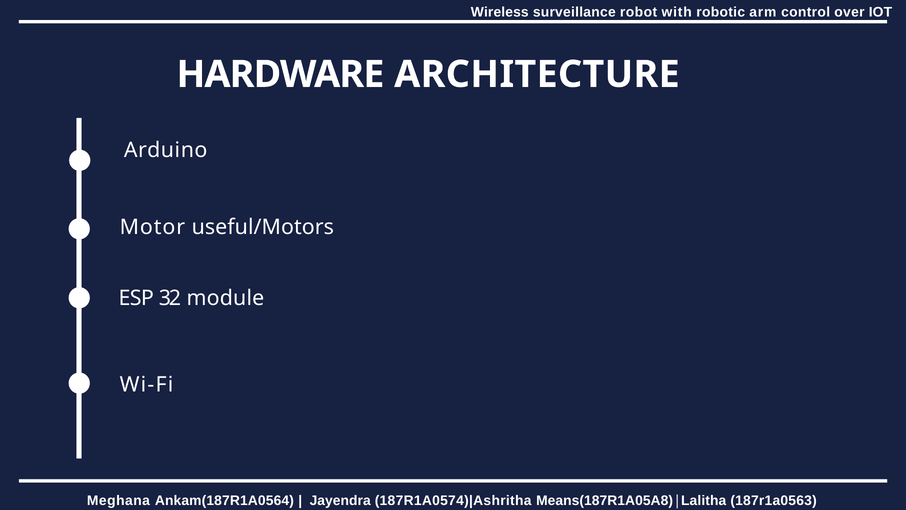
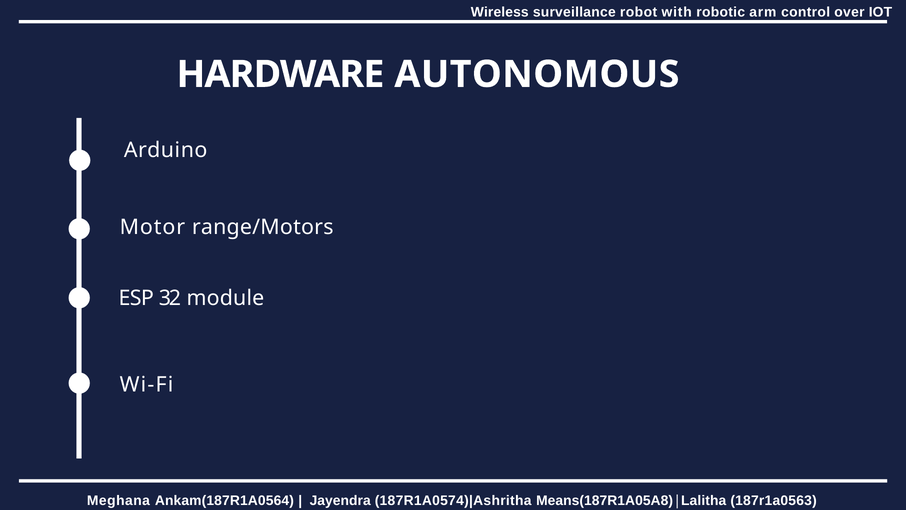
ARCHITECTURE: ARCHITECTURE -> AUTONOMOUS
useful/Motors: useful/Motors -> range/Motors
